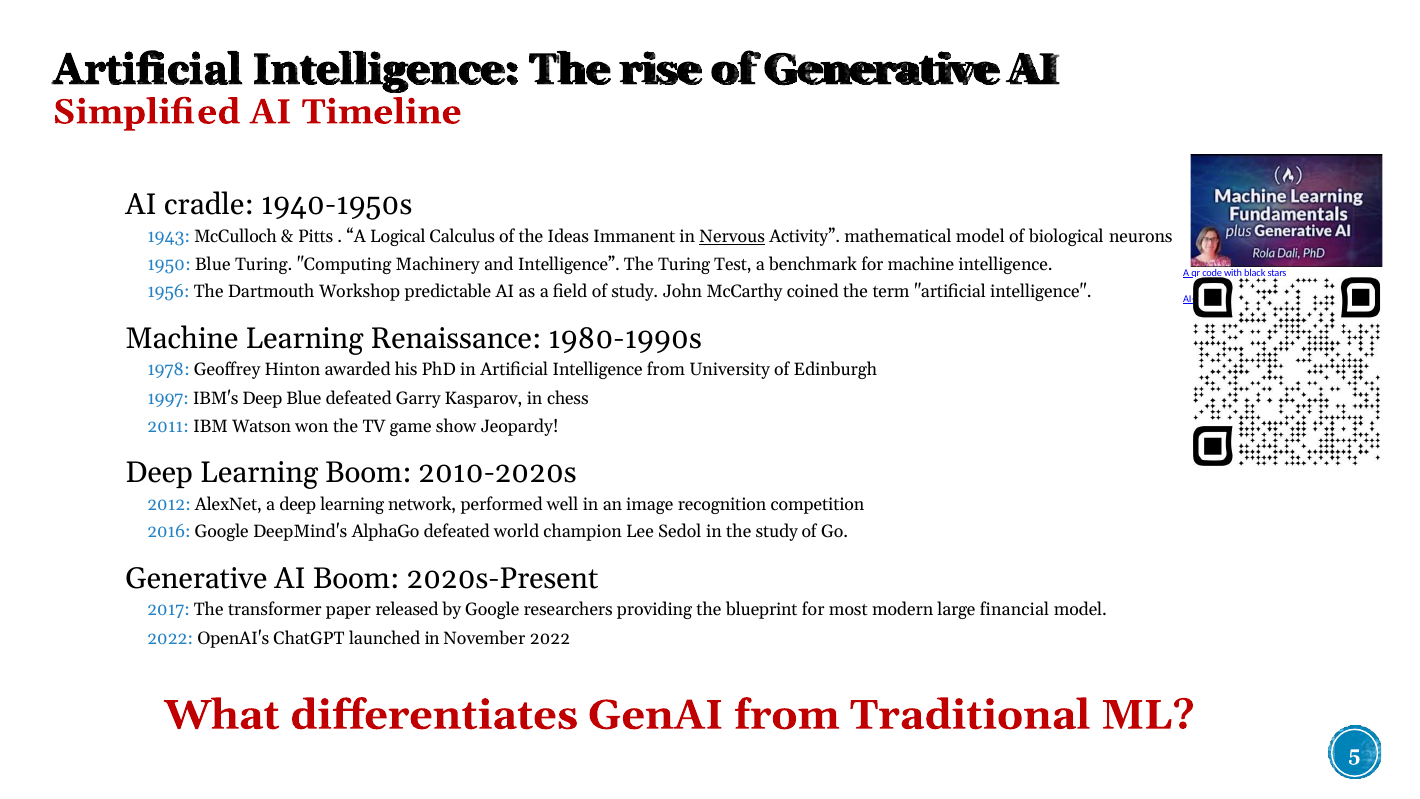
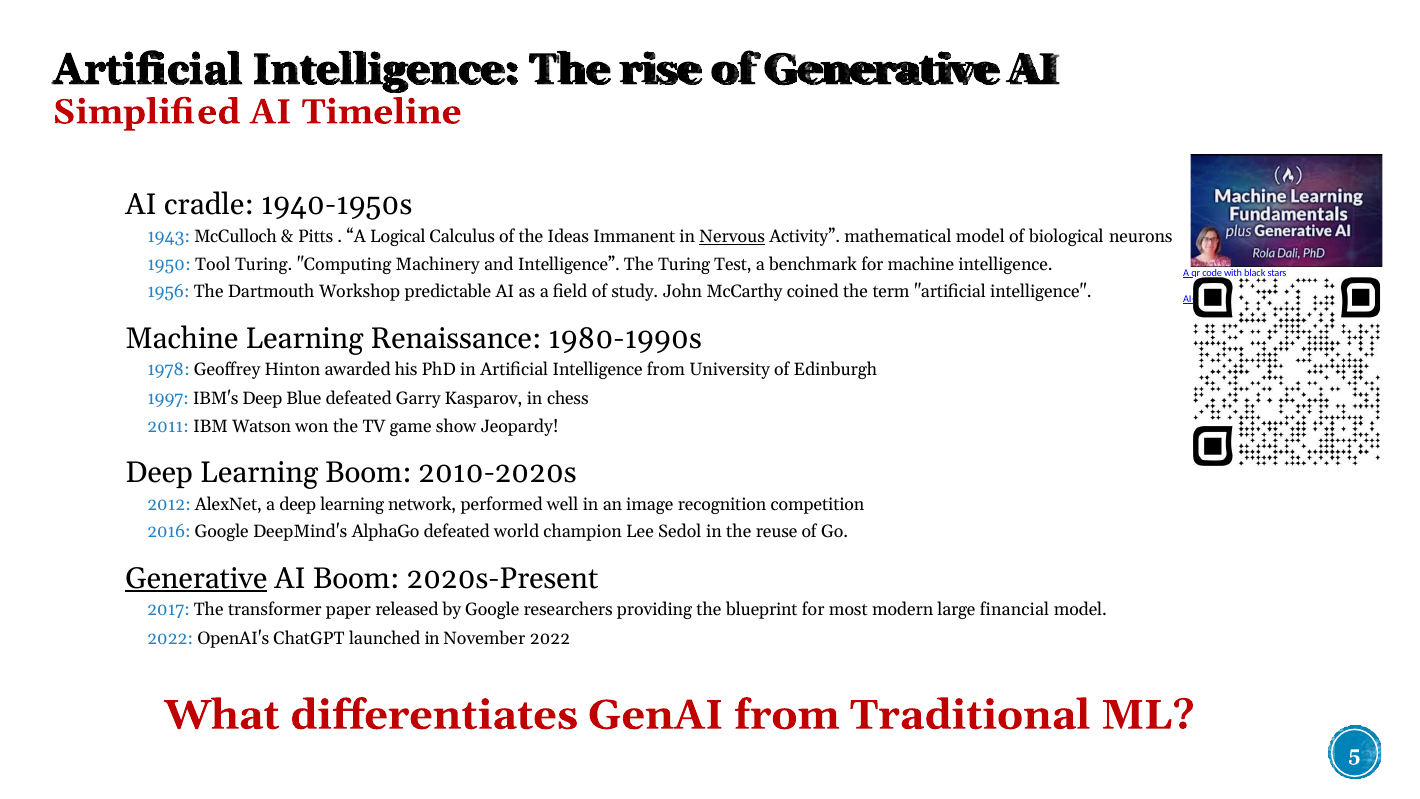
Blue at (213, 264): Blue -> Tool
the study: study -> reuse
Generative at (196, 578) underline: none -> present
